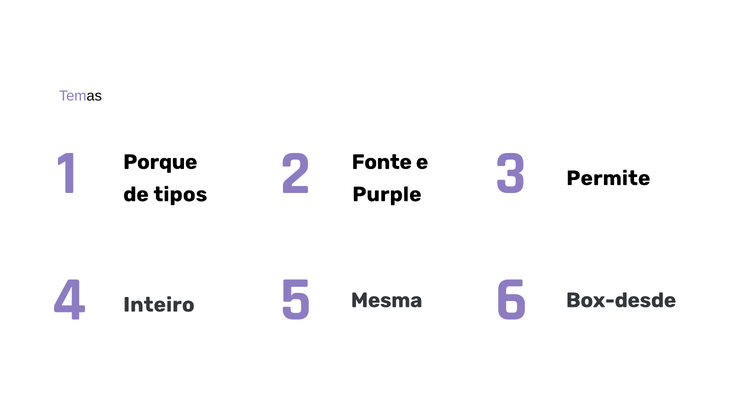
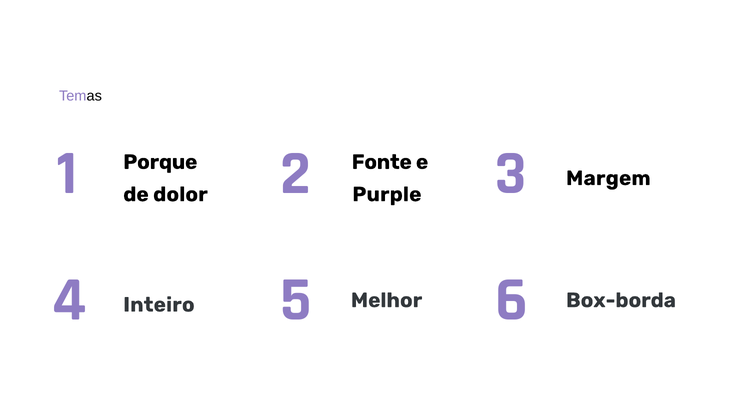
Permite: Permite -> Margem
tipos: tipos -> dolor
Mesma: Mesma -> Melhor
Box-desde: Box-desde -> Box-borda
